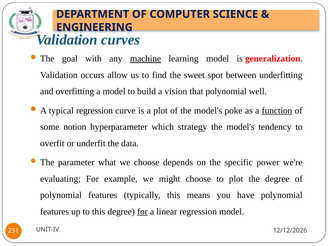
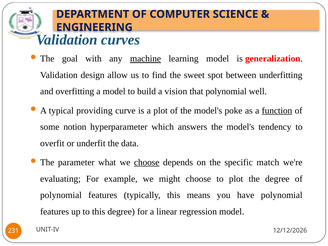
occurs: occurs -> design
typical regression: regression -> providing
strategy: strategy -> answers
choose at (147, 162) underline: none -> present
power: power -> match
for at (142, 212) underline: present -> none
